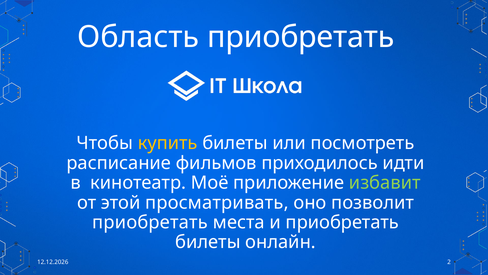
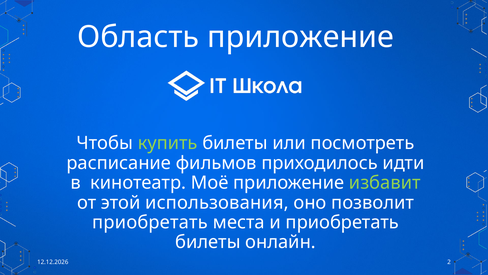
Область приобретать: приобретать -> приложение
купить colour: yellow -> light green
просматривать: просматривать -> использования
